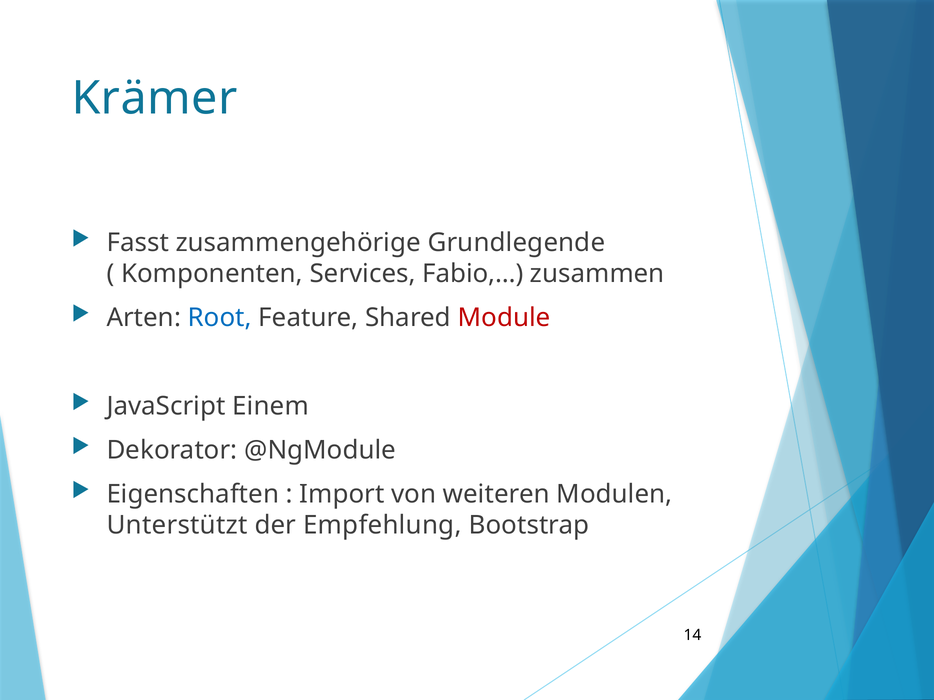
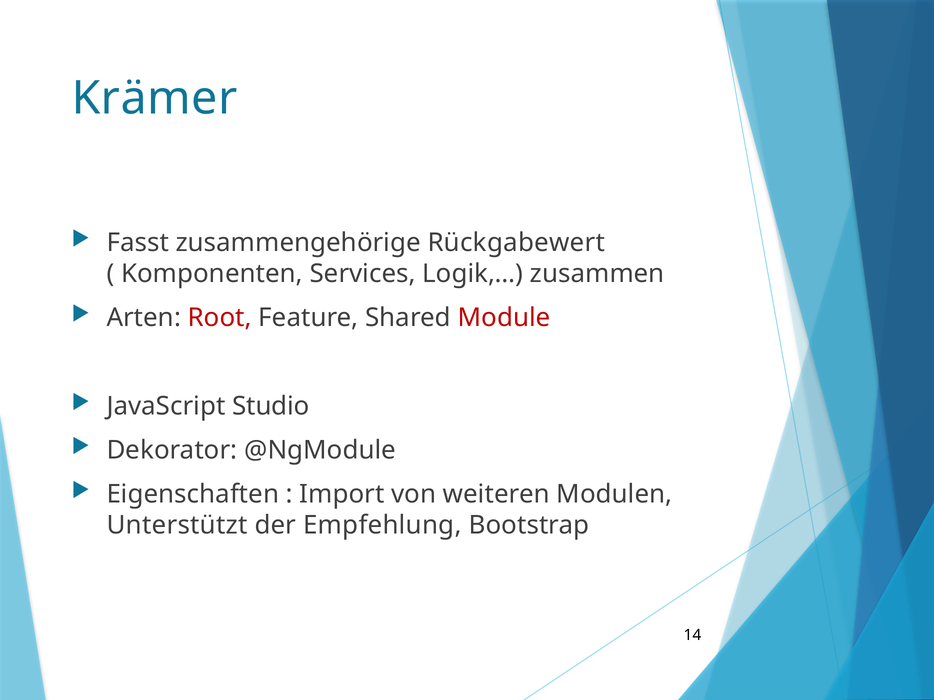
Grundlegende: Grundlegende -> Rückgabewert
Fabio,…: Fabio,… -> Logik,…
Root colour: blue -> red
Einem: Einem -> Studio
